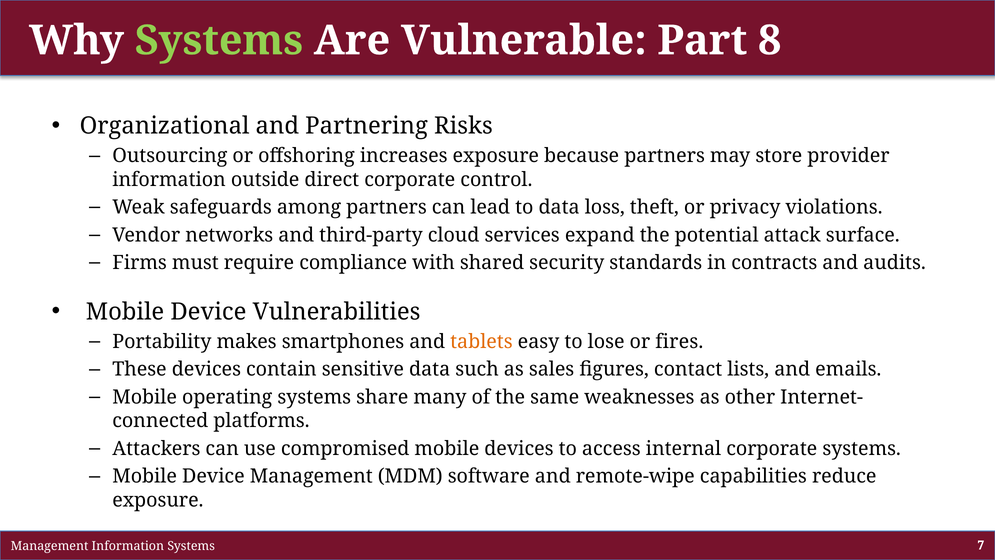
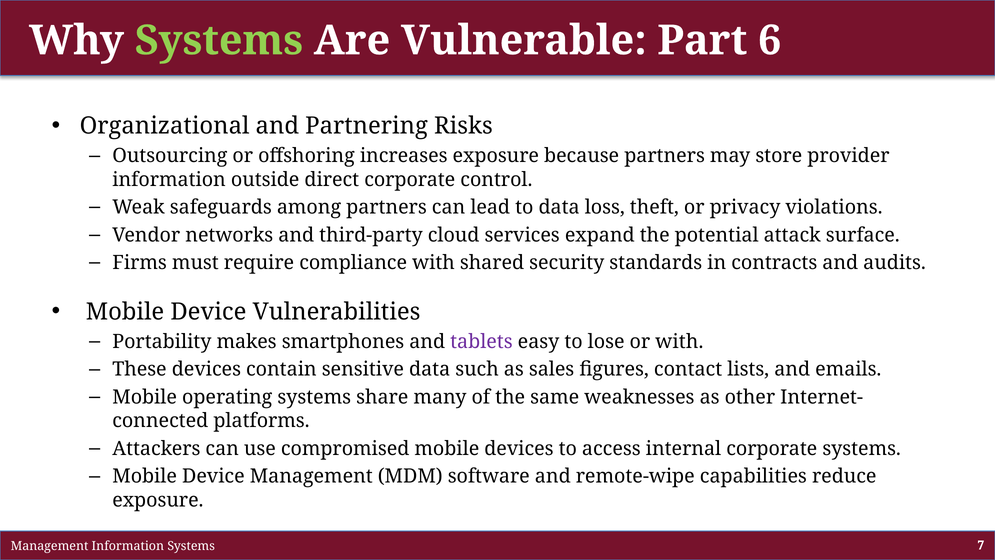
8: 8 -> 6
tablets colour: orange -> purple
or fires: fires -> with
